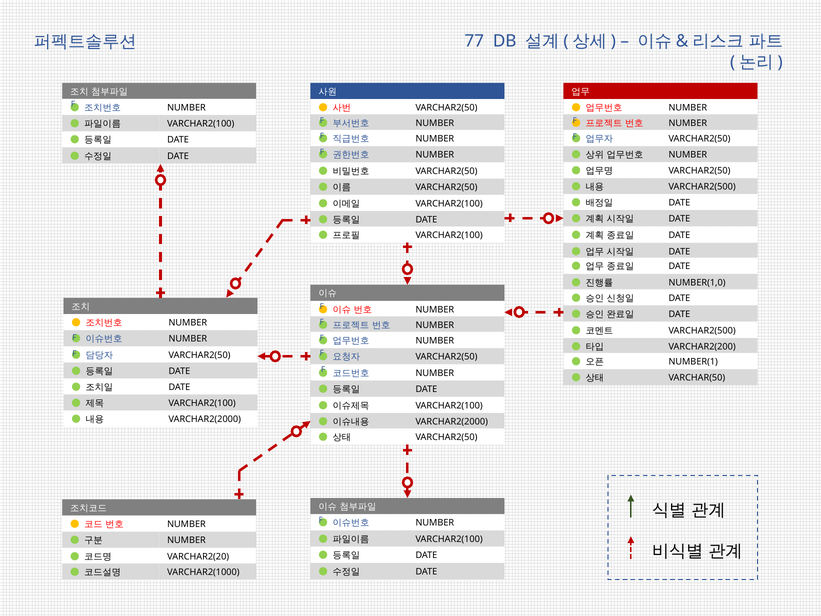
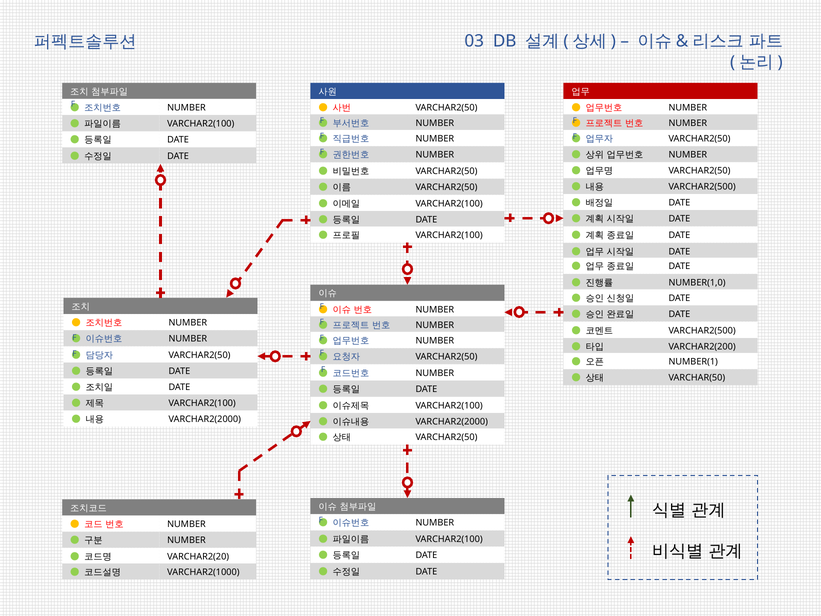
77: 77 -> 03
